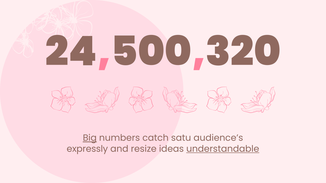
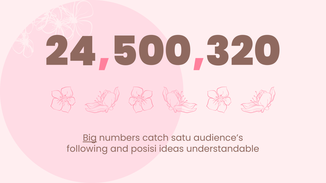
expressly: expressly -> following
resize: resize -> posisi
understandable underline: present -> none
